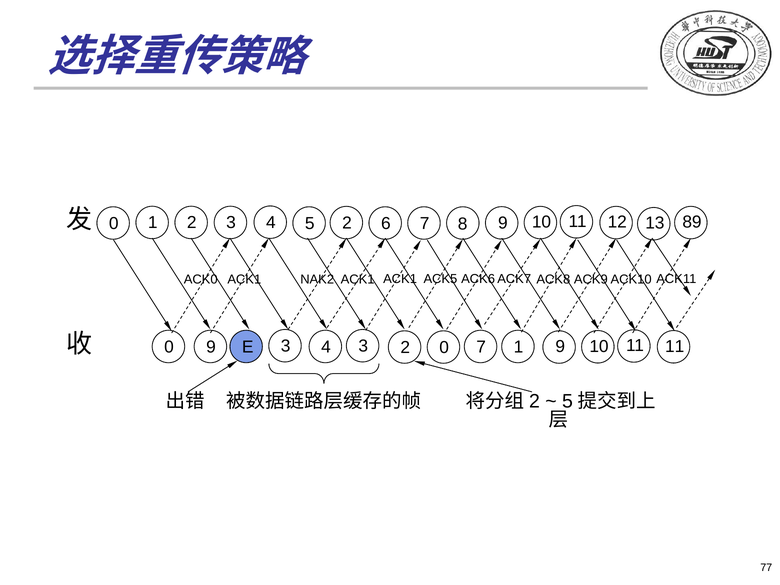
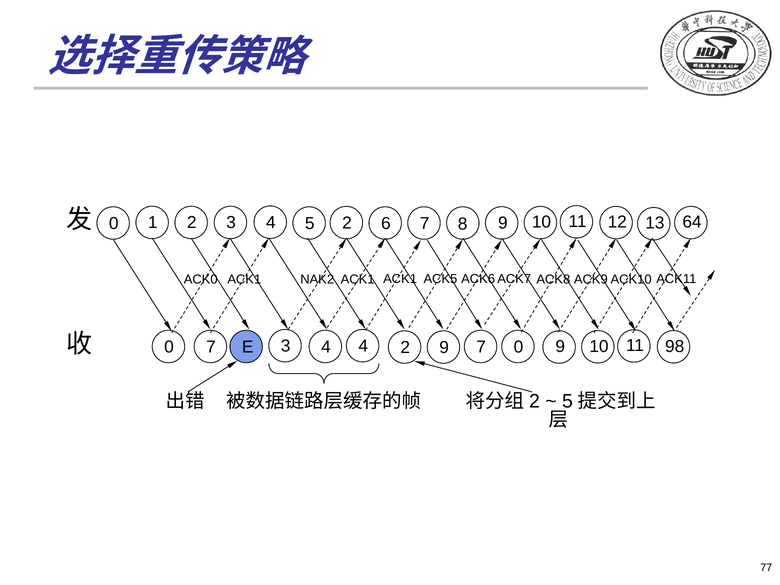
89: 89 -> 64
9 11: 11 -> 98
0 9: 9 -> 7
3 4 3: 3 -> 4
2 0: 0 -> 9
7 1: 1 -> 0
